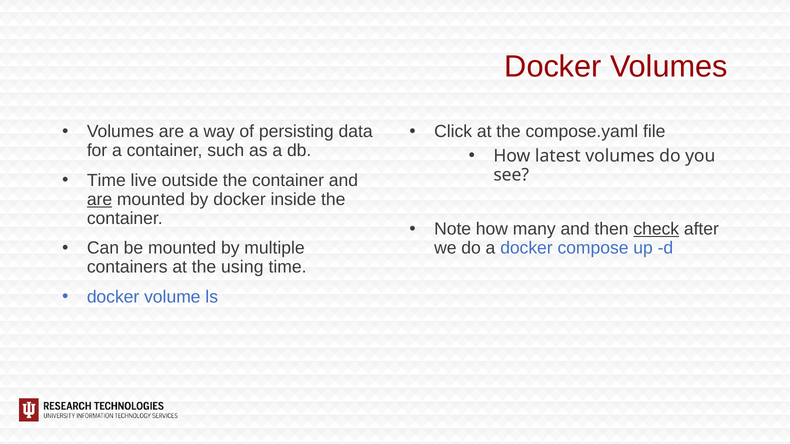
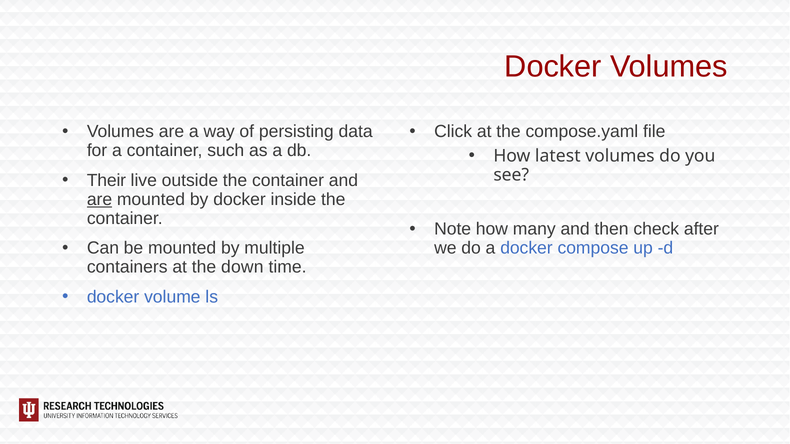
Time at (106, 181): Time -> Their
check underline: present -> none
using: using -> down
